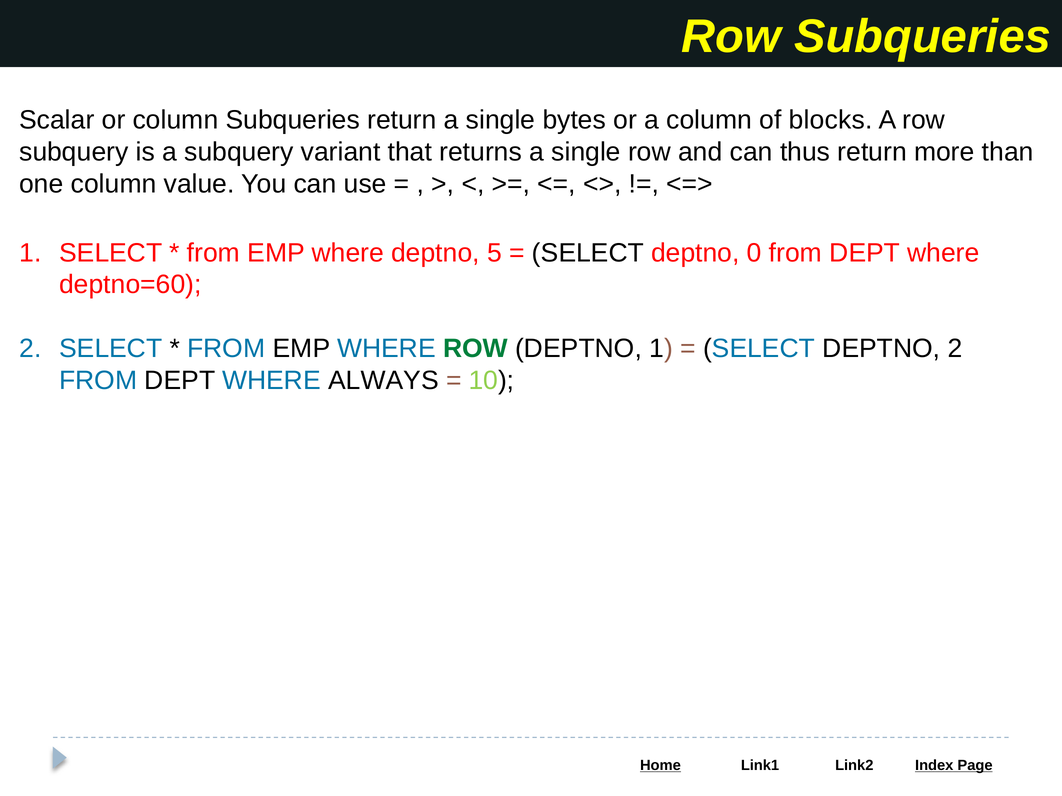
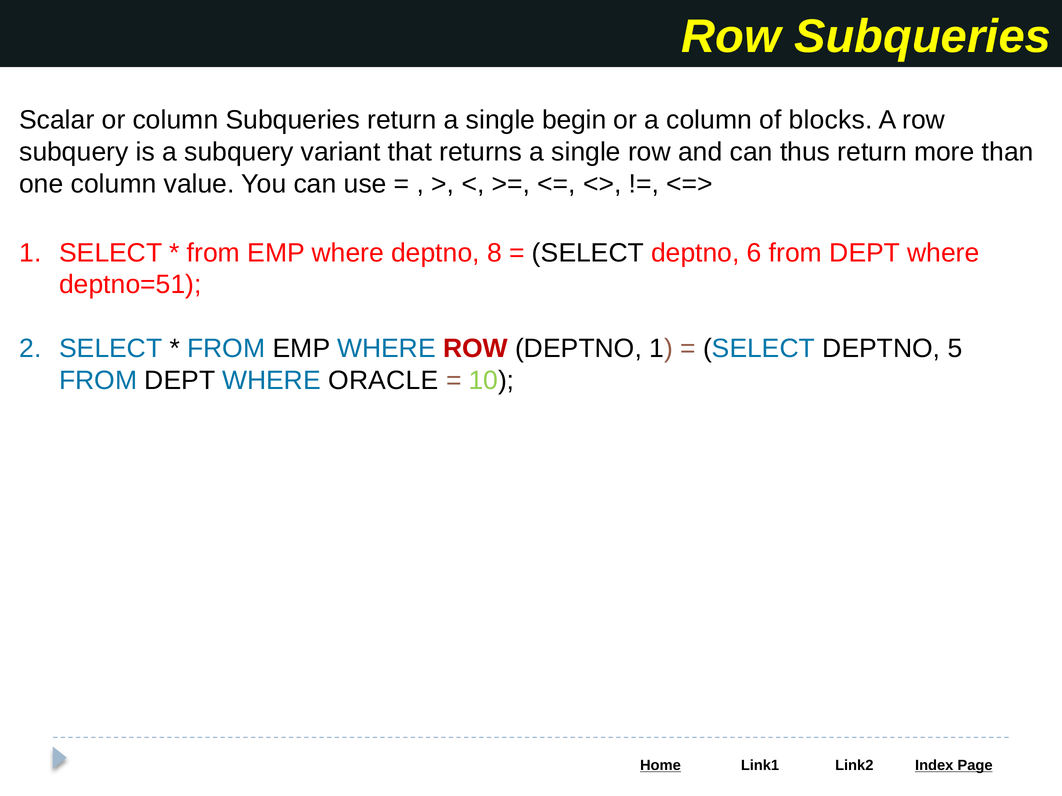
bytes: bytes -> begin
5: 5 -> 8
0: 0 -> 6
deptno=60: deptno=60 -> deptno=51
ROW at (476, 349) colour: green -> red
DEPTNO 2: 2 -> 5
ALWAYS: ALWAYS -> ORACLE
